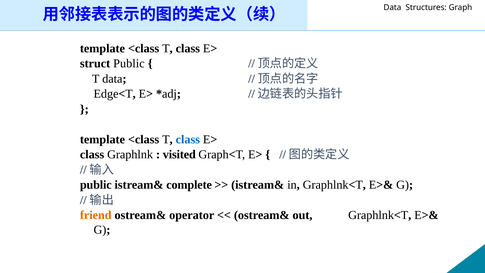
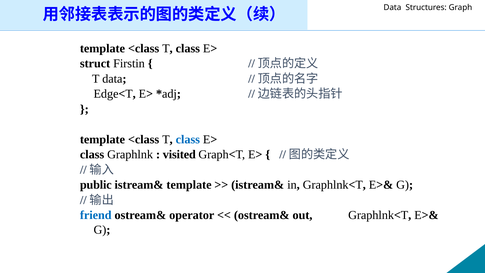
struct Public: Public -> Firstin
istream& complete: complete -> template
friend colour: orange -> blue
